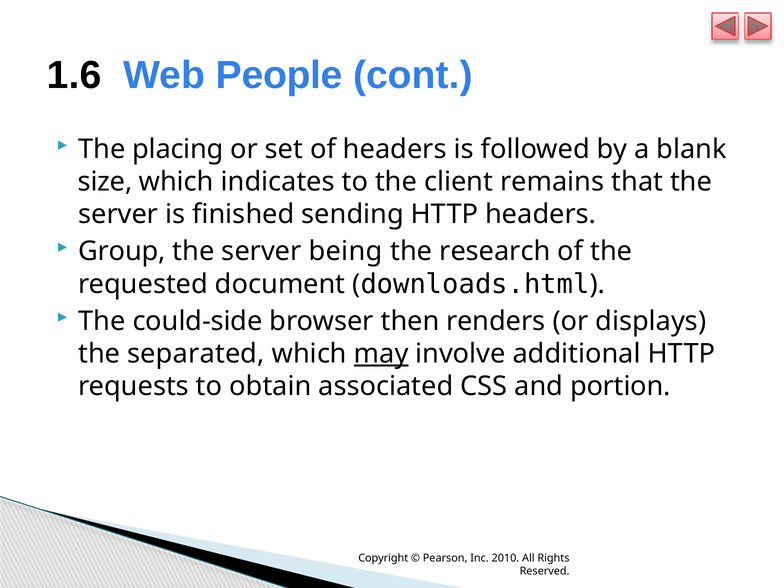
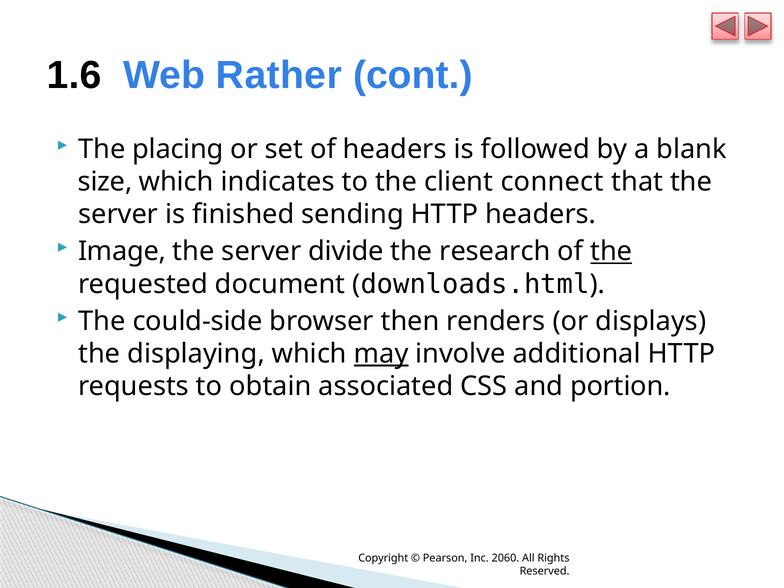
People: People -> Rather
remains: remains -> connect
Group: Group -> Image
being: being -> divide
the at (611, 251) underline: none -> present
separated: separated -> displaying
2010: 2010 -> 2060
